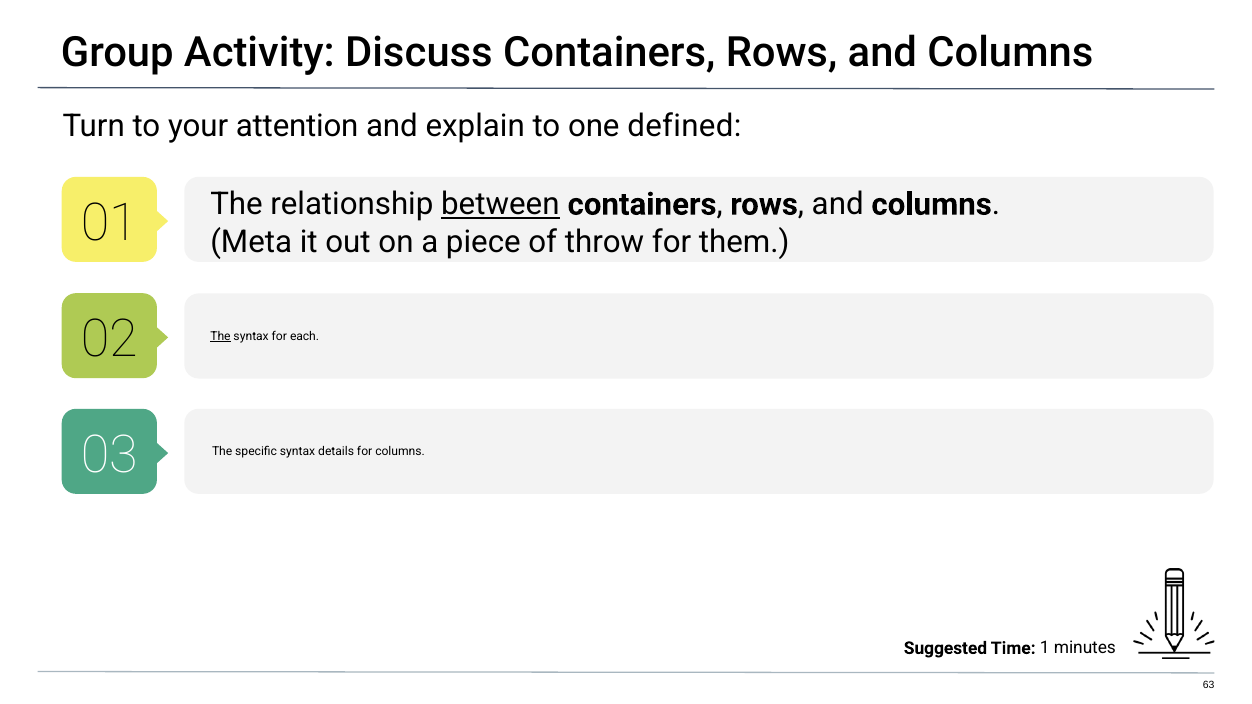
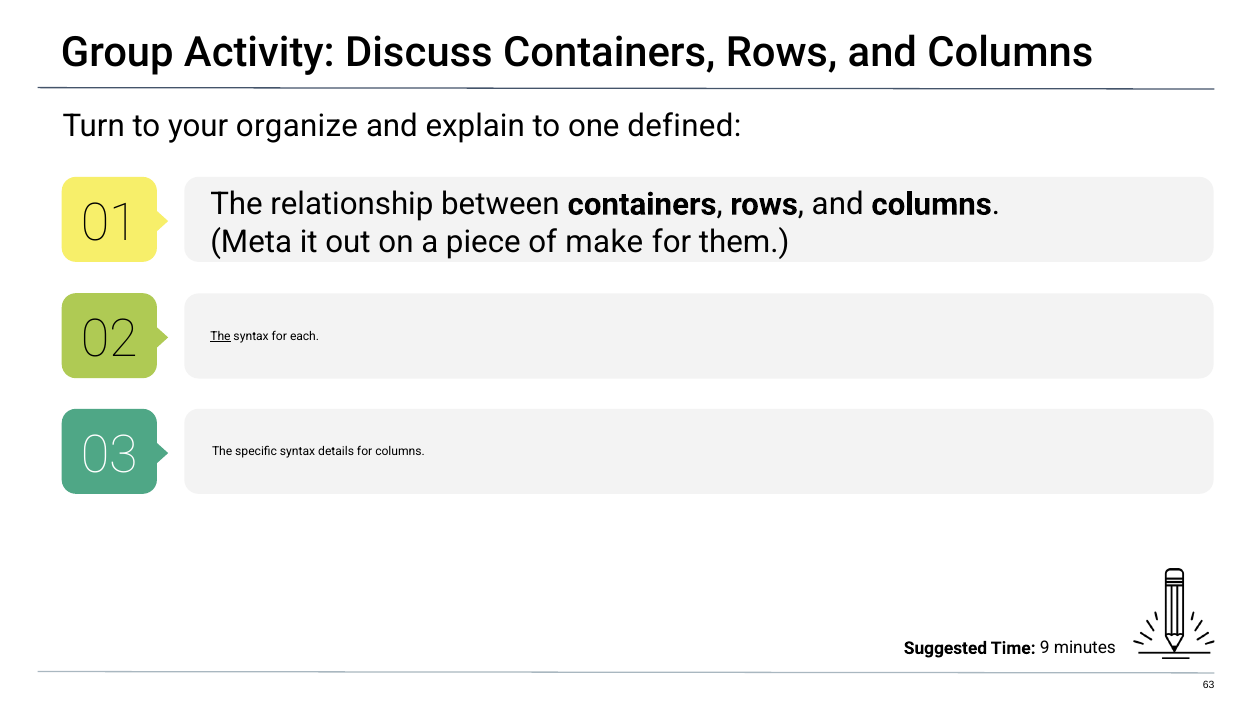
attention: attention -> organize
between underline: present -> none
throw: throw -> make
1: 1 -> 9
